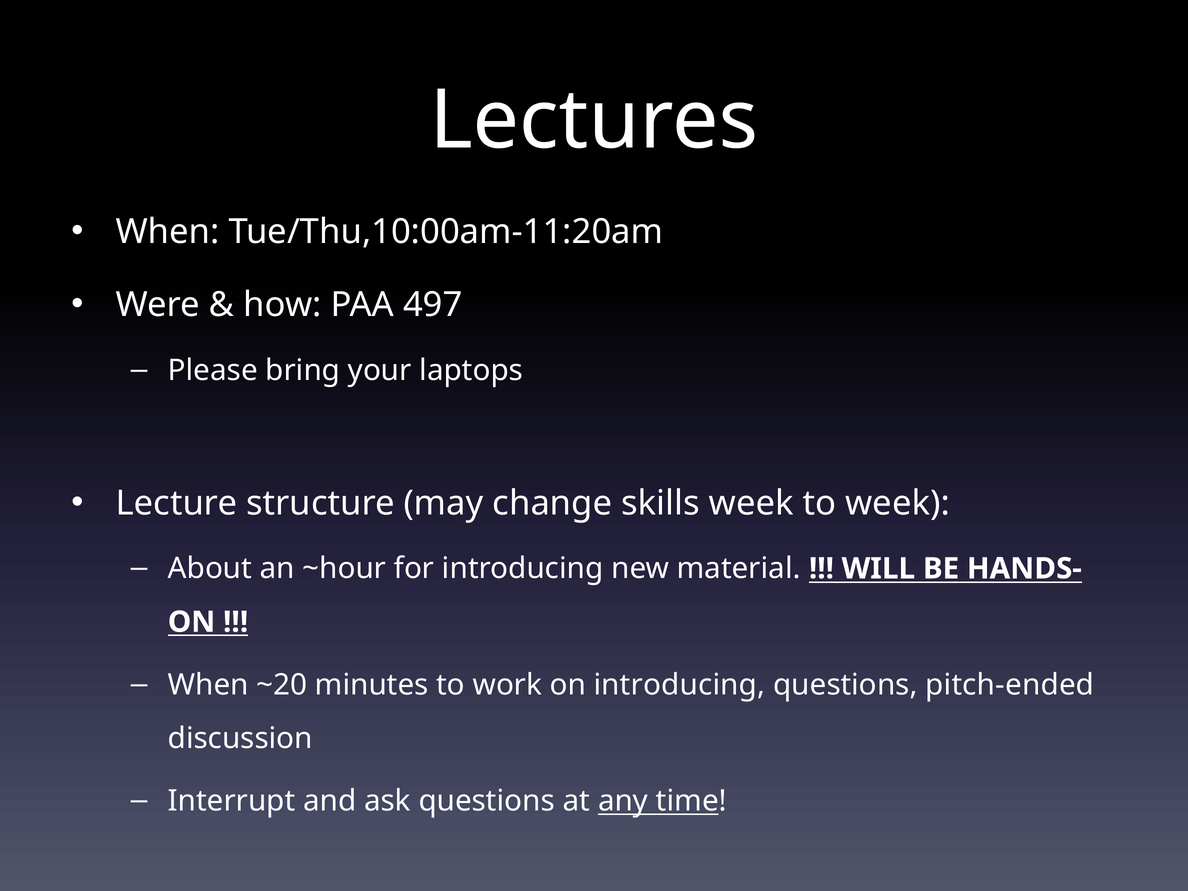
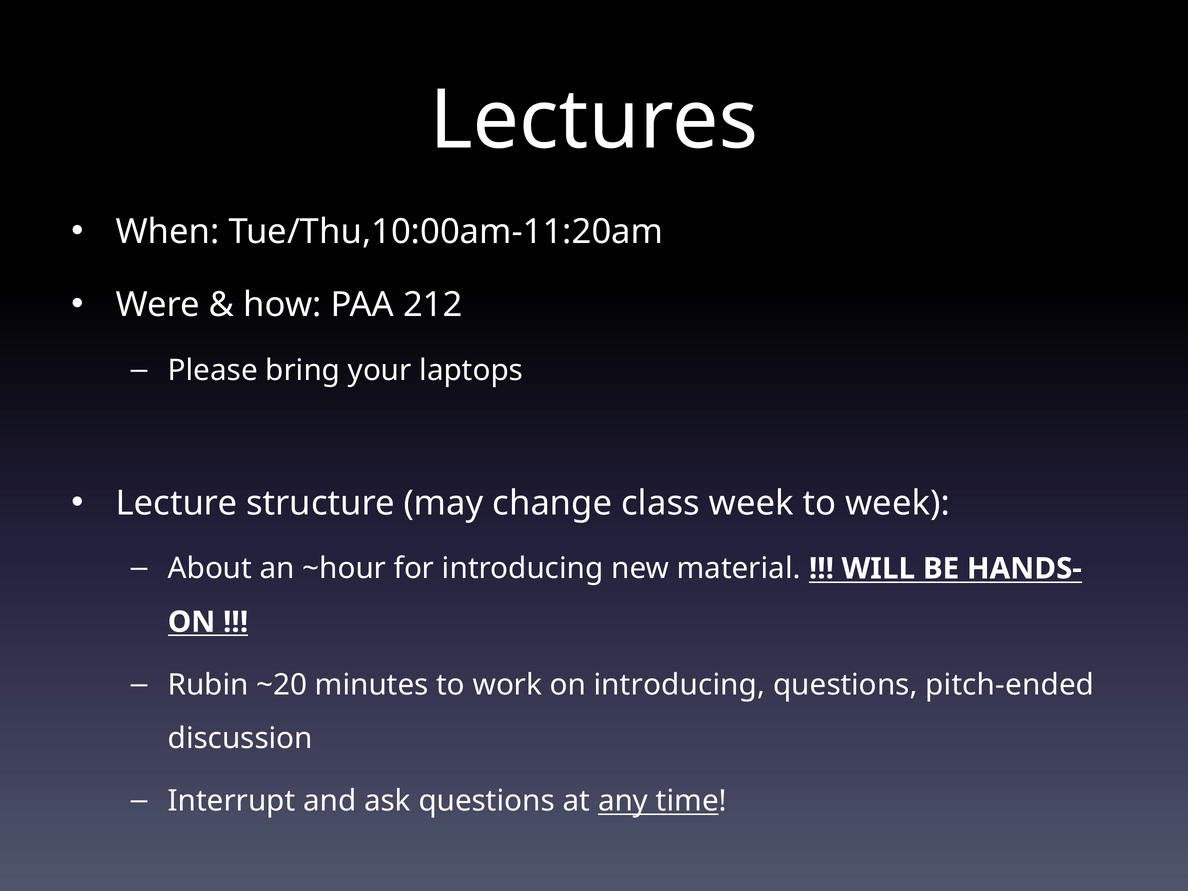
497: 497 -> 212
skills: skills -> class
When at (208, 685): When -> Rubin
